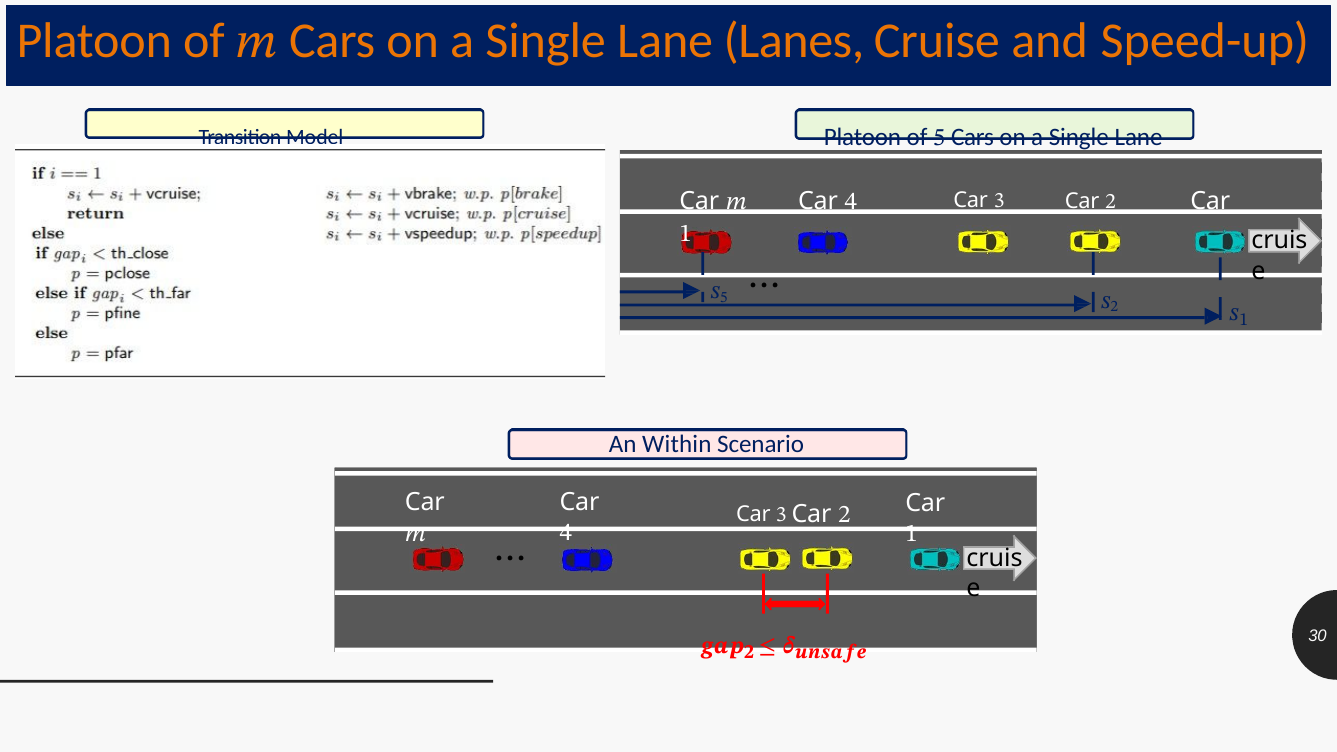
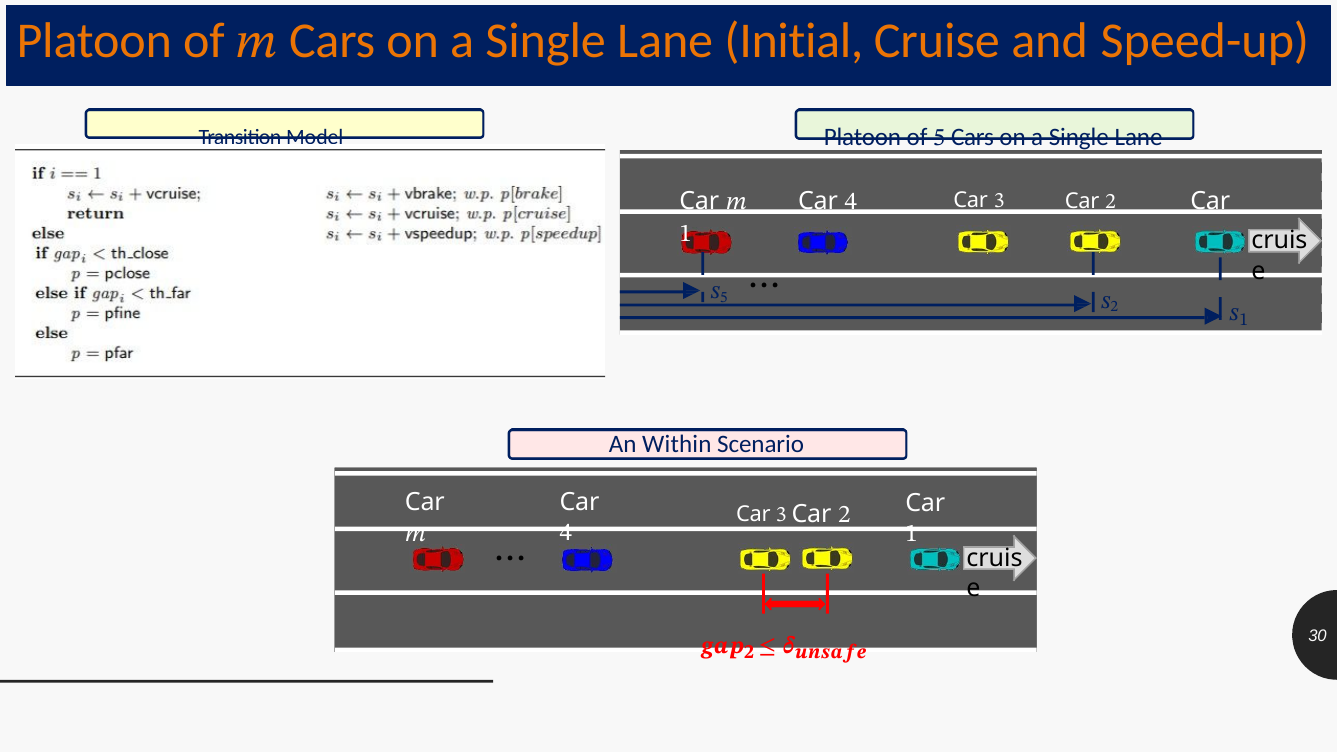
Lanes: Lanes -> Initial
